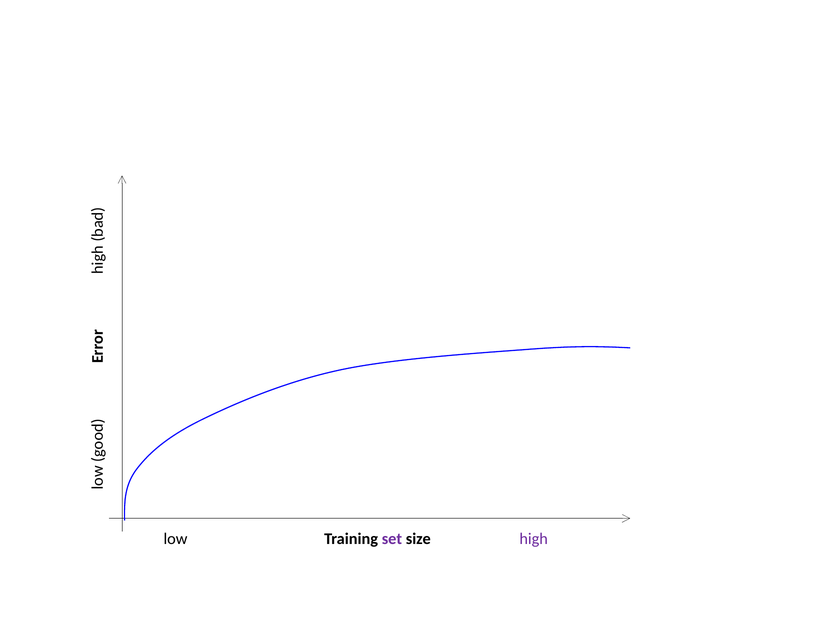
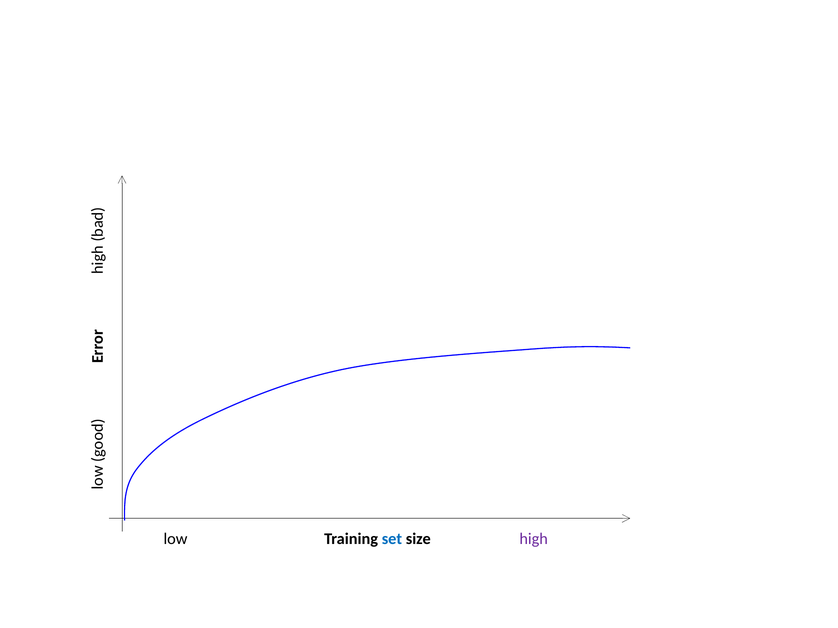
set colour: purple -> blue
